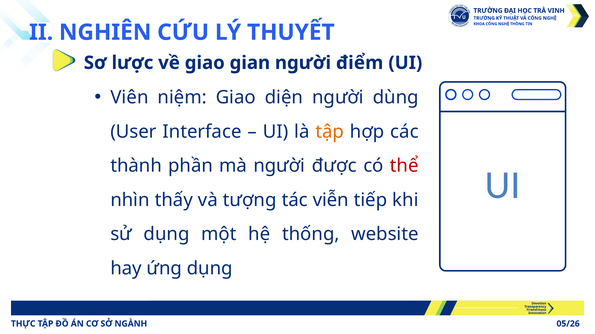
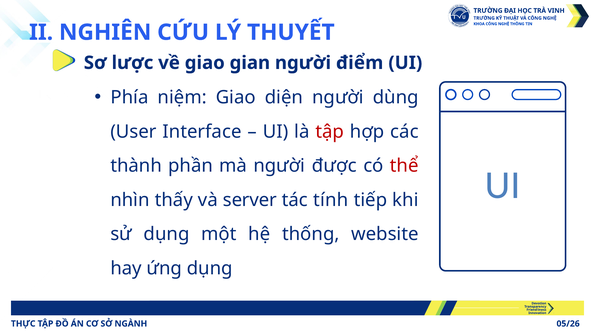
Viên: Viên -> Phía
tập at (330, 132) colour: orange -> red
tượng: tượng -> server
viễn: viễn -> tính
